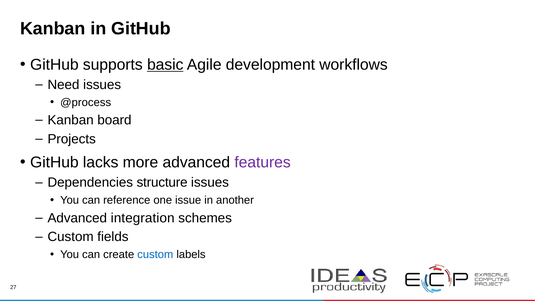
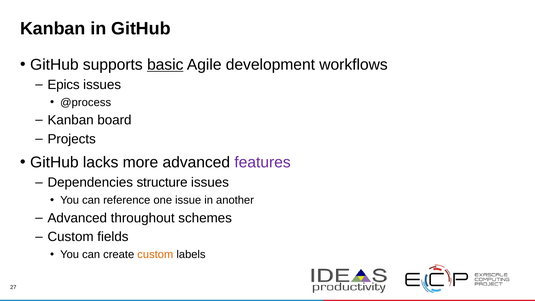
Need: Need -> Epics
integration: integration -> throughout
custom at (155, 255) colour: blue -> orange
